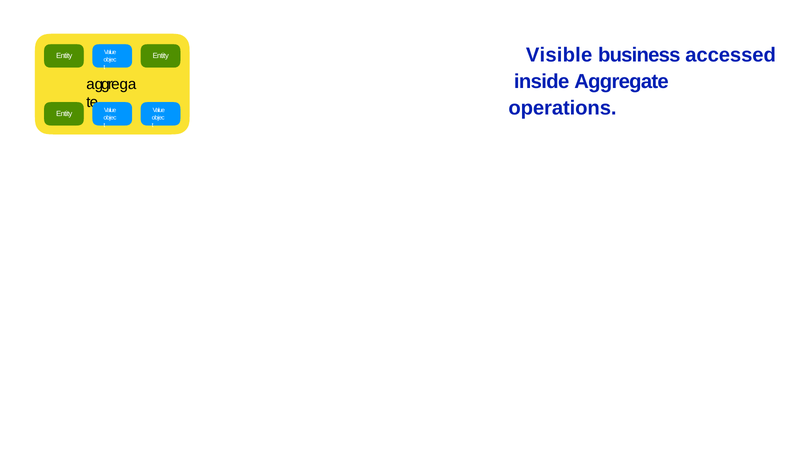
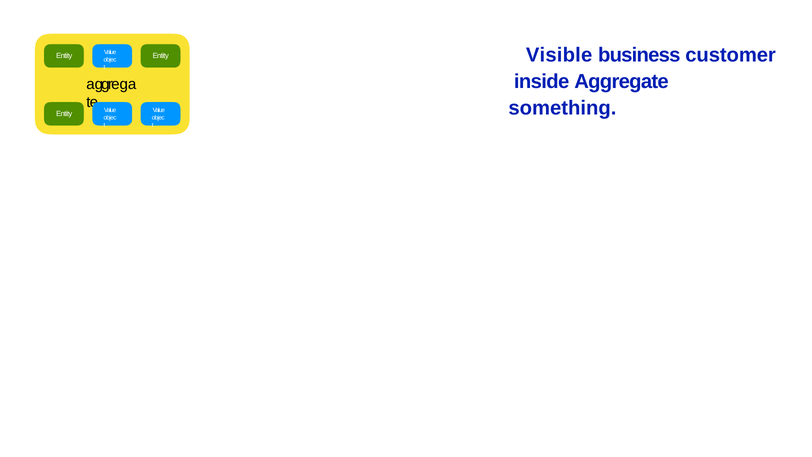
accessed: accessed -> customer
operations: operations -> something
